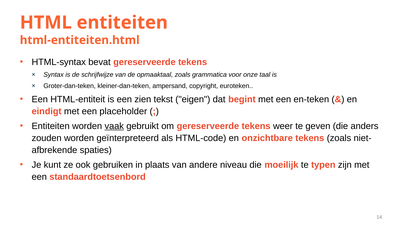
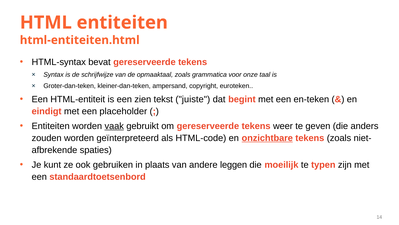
eigen: eigen -> juiste
onzichtbare underline: none -> present
niveau: niveau -> leggen
